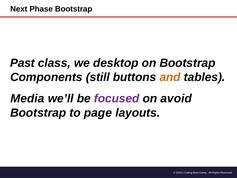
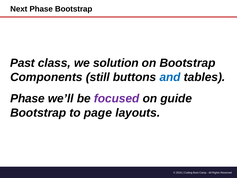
desktop: desktop -> solution
and colour: orange -> blue
Media at (27, 98): Media -> Phase
avoid: avoid -> guide
